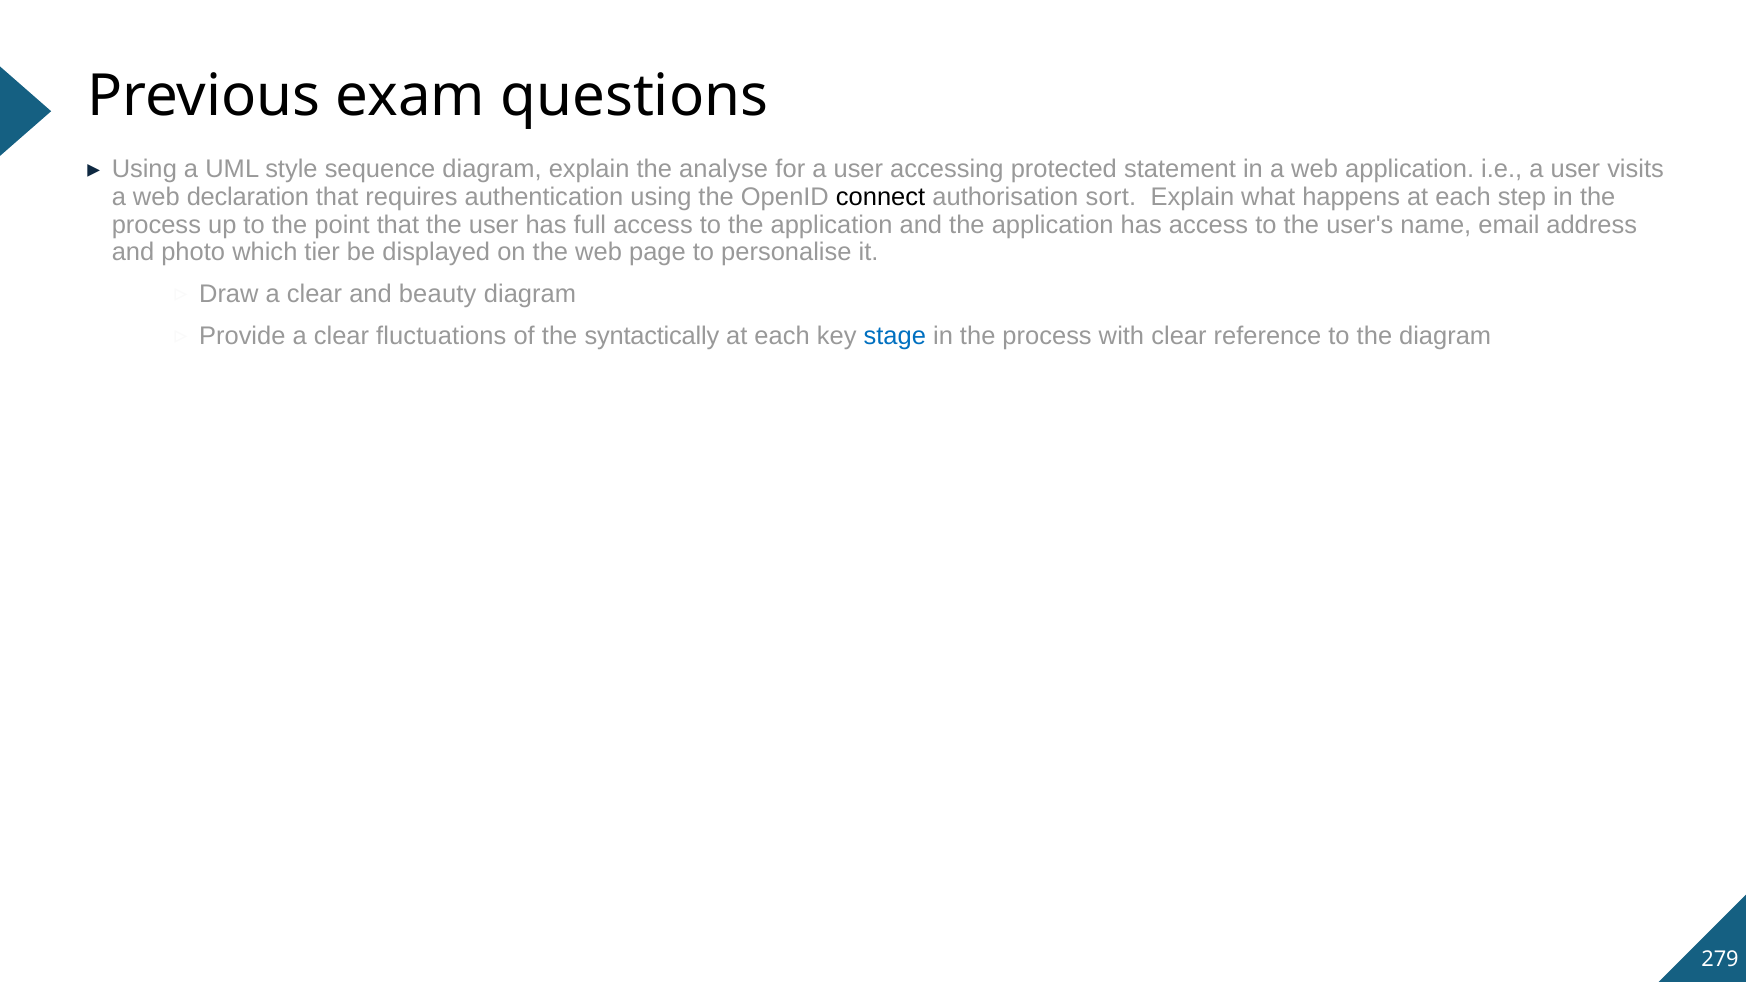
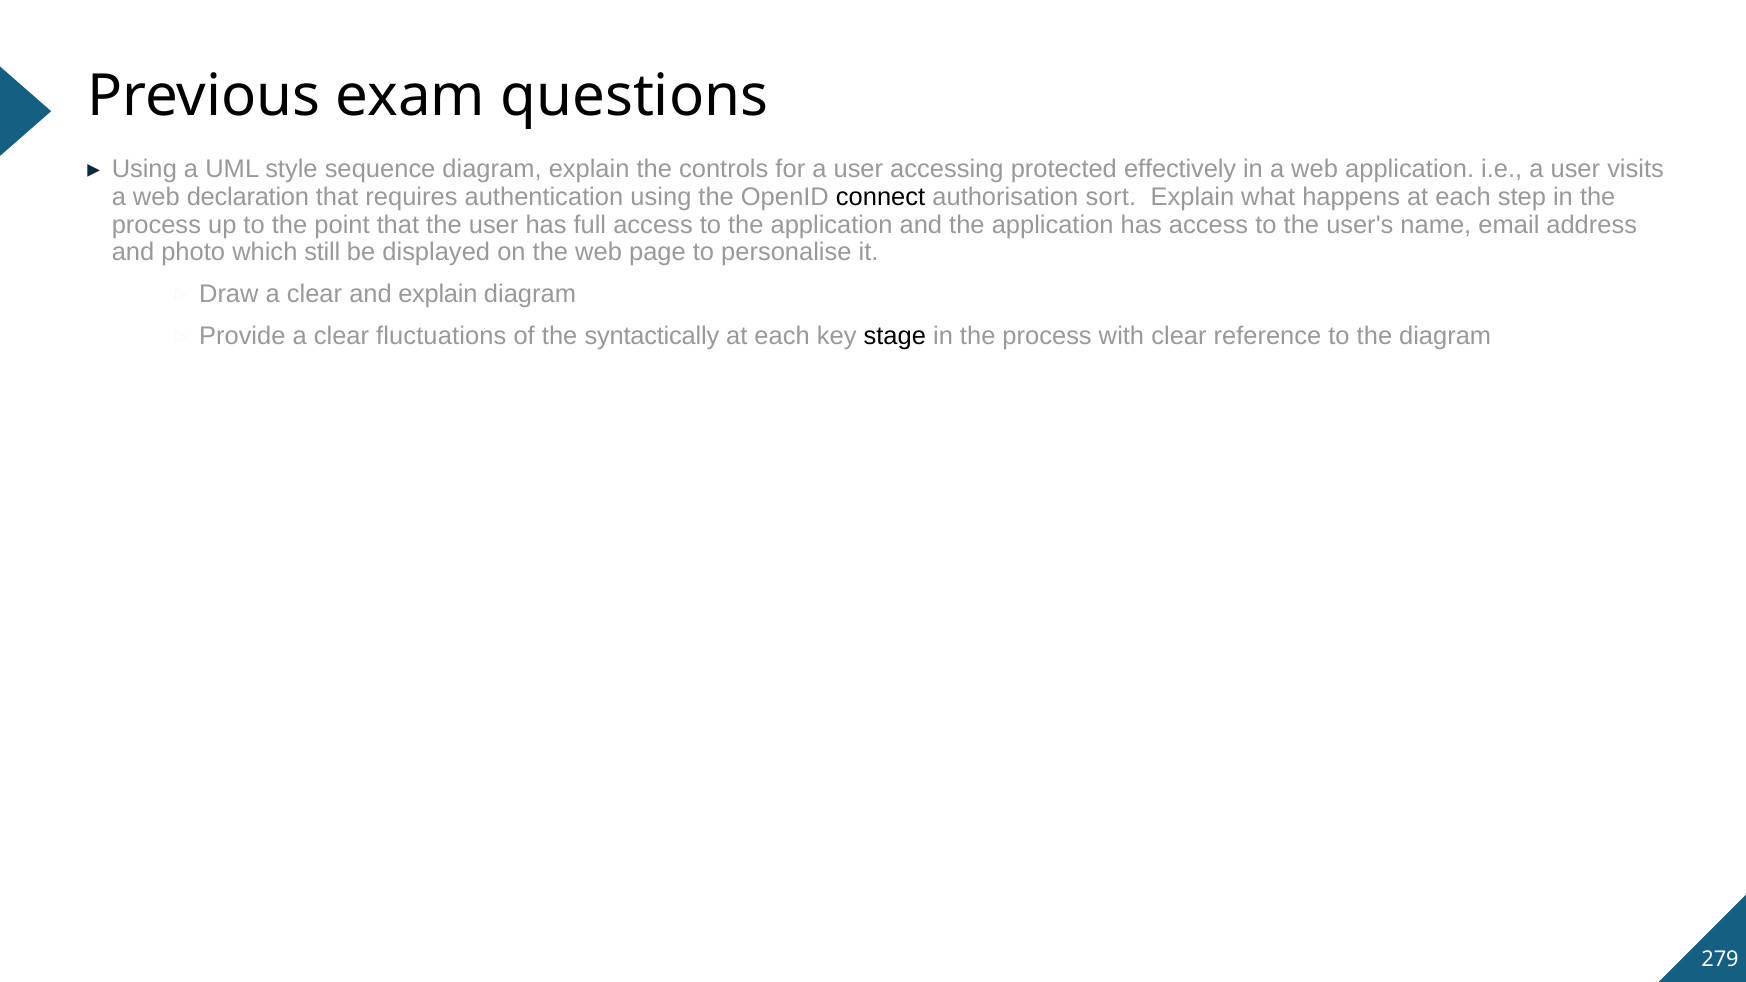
analyse: analyse -> controls
statement: statement -> effectively
tier: tier -> still
and beauty: beauty -> explain
stage colour: blue -> black
